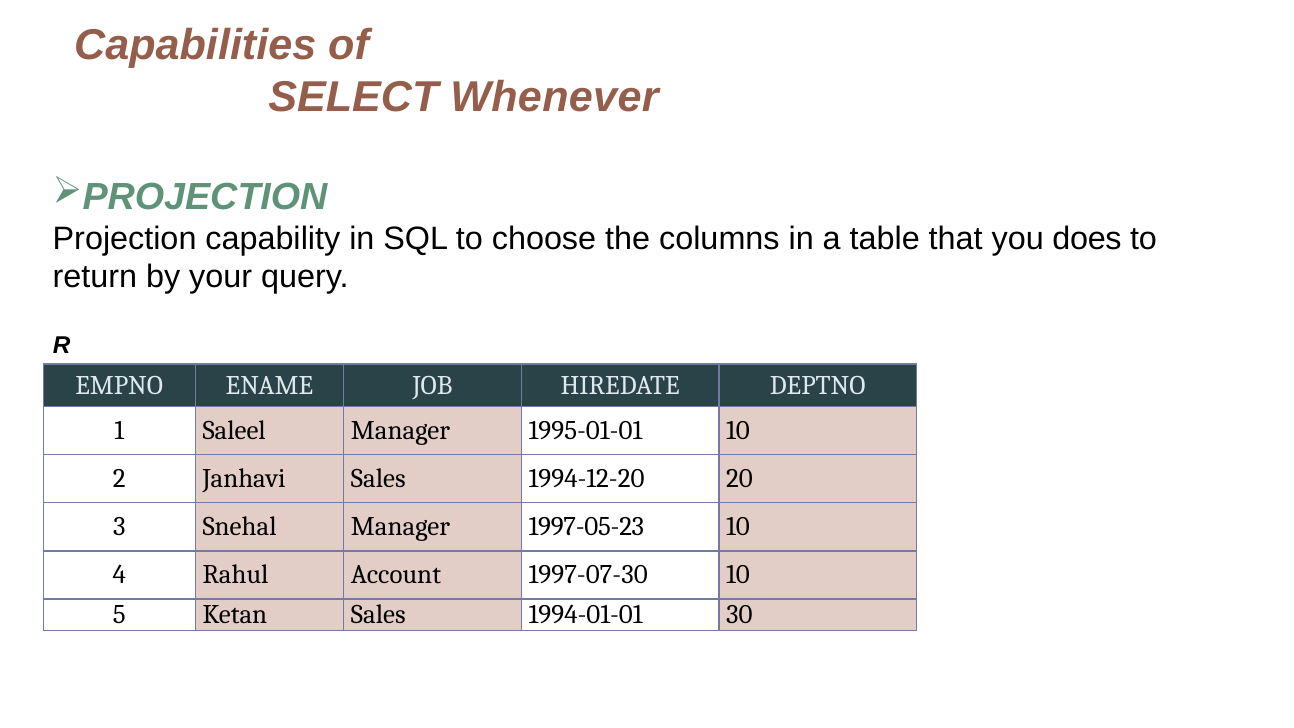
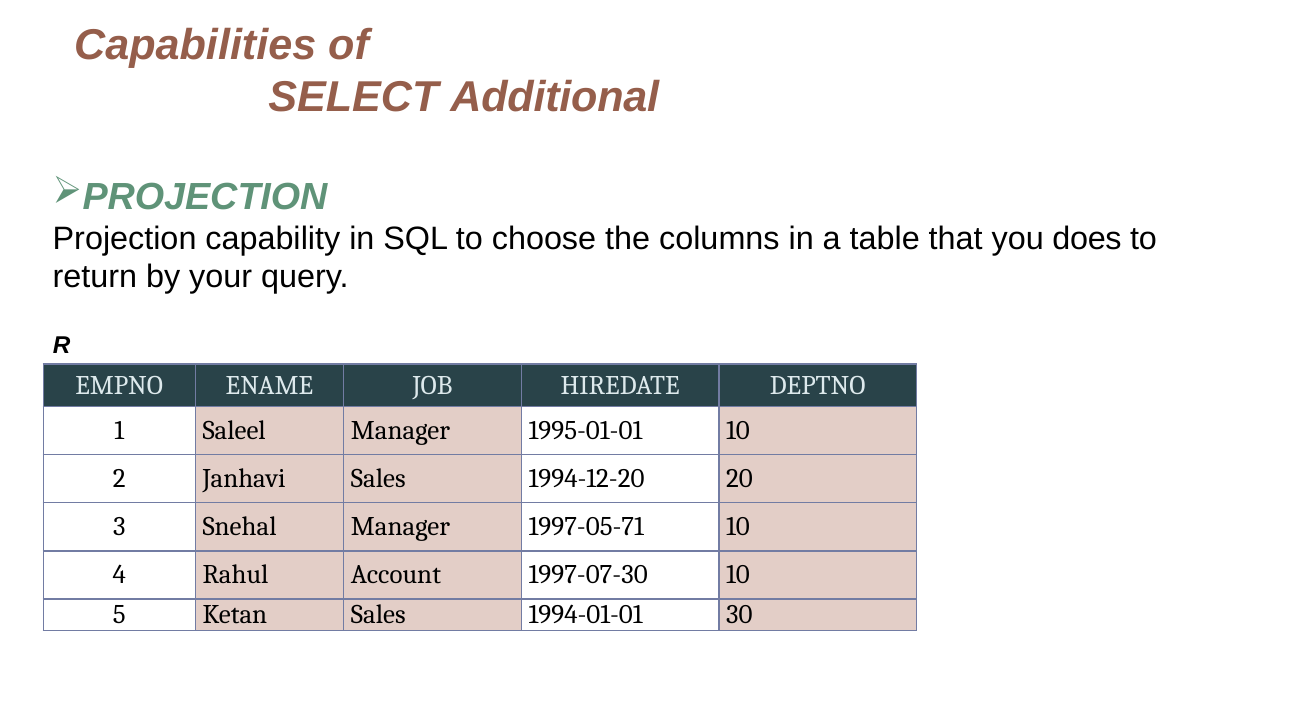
Whenever: Whenever -> Additional
1997-05-23: 1997-05-23 -> 1997-05-71
